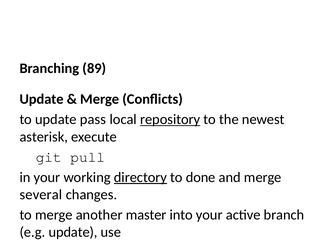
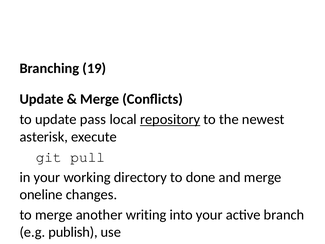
89: 89 -> 19
directory underline: present -> none
several: several -> oneline
master: master -> writing
e.g update: update -> publish
